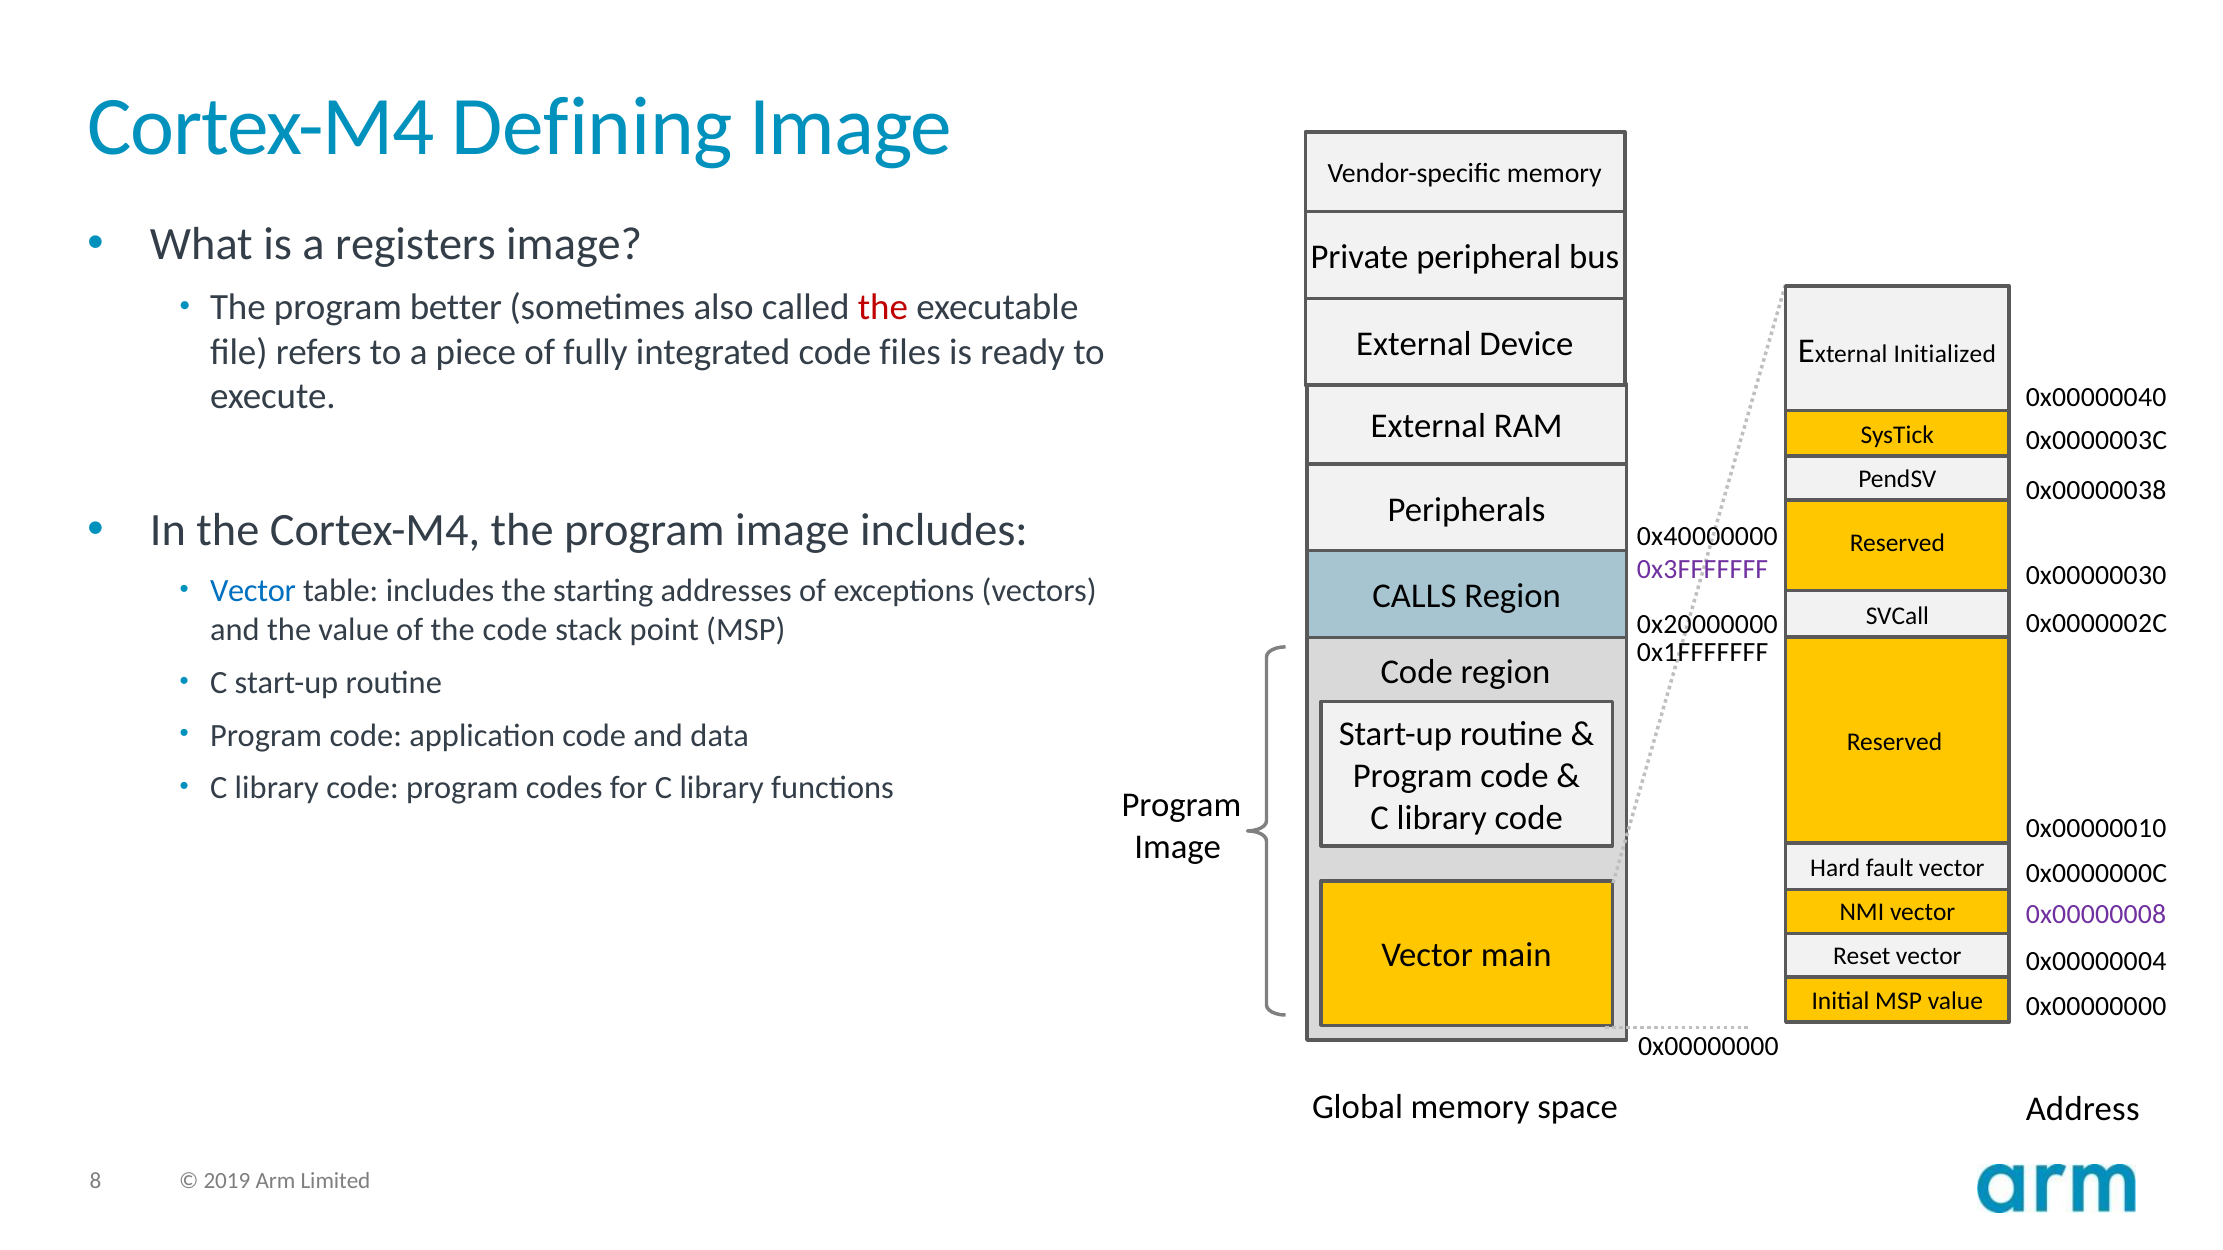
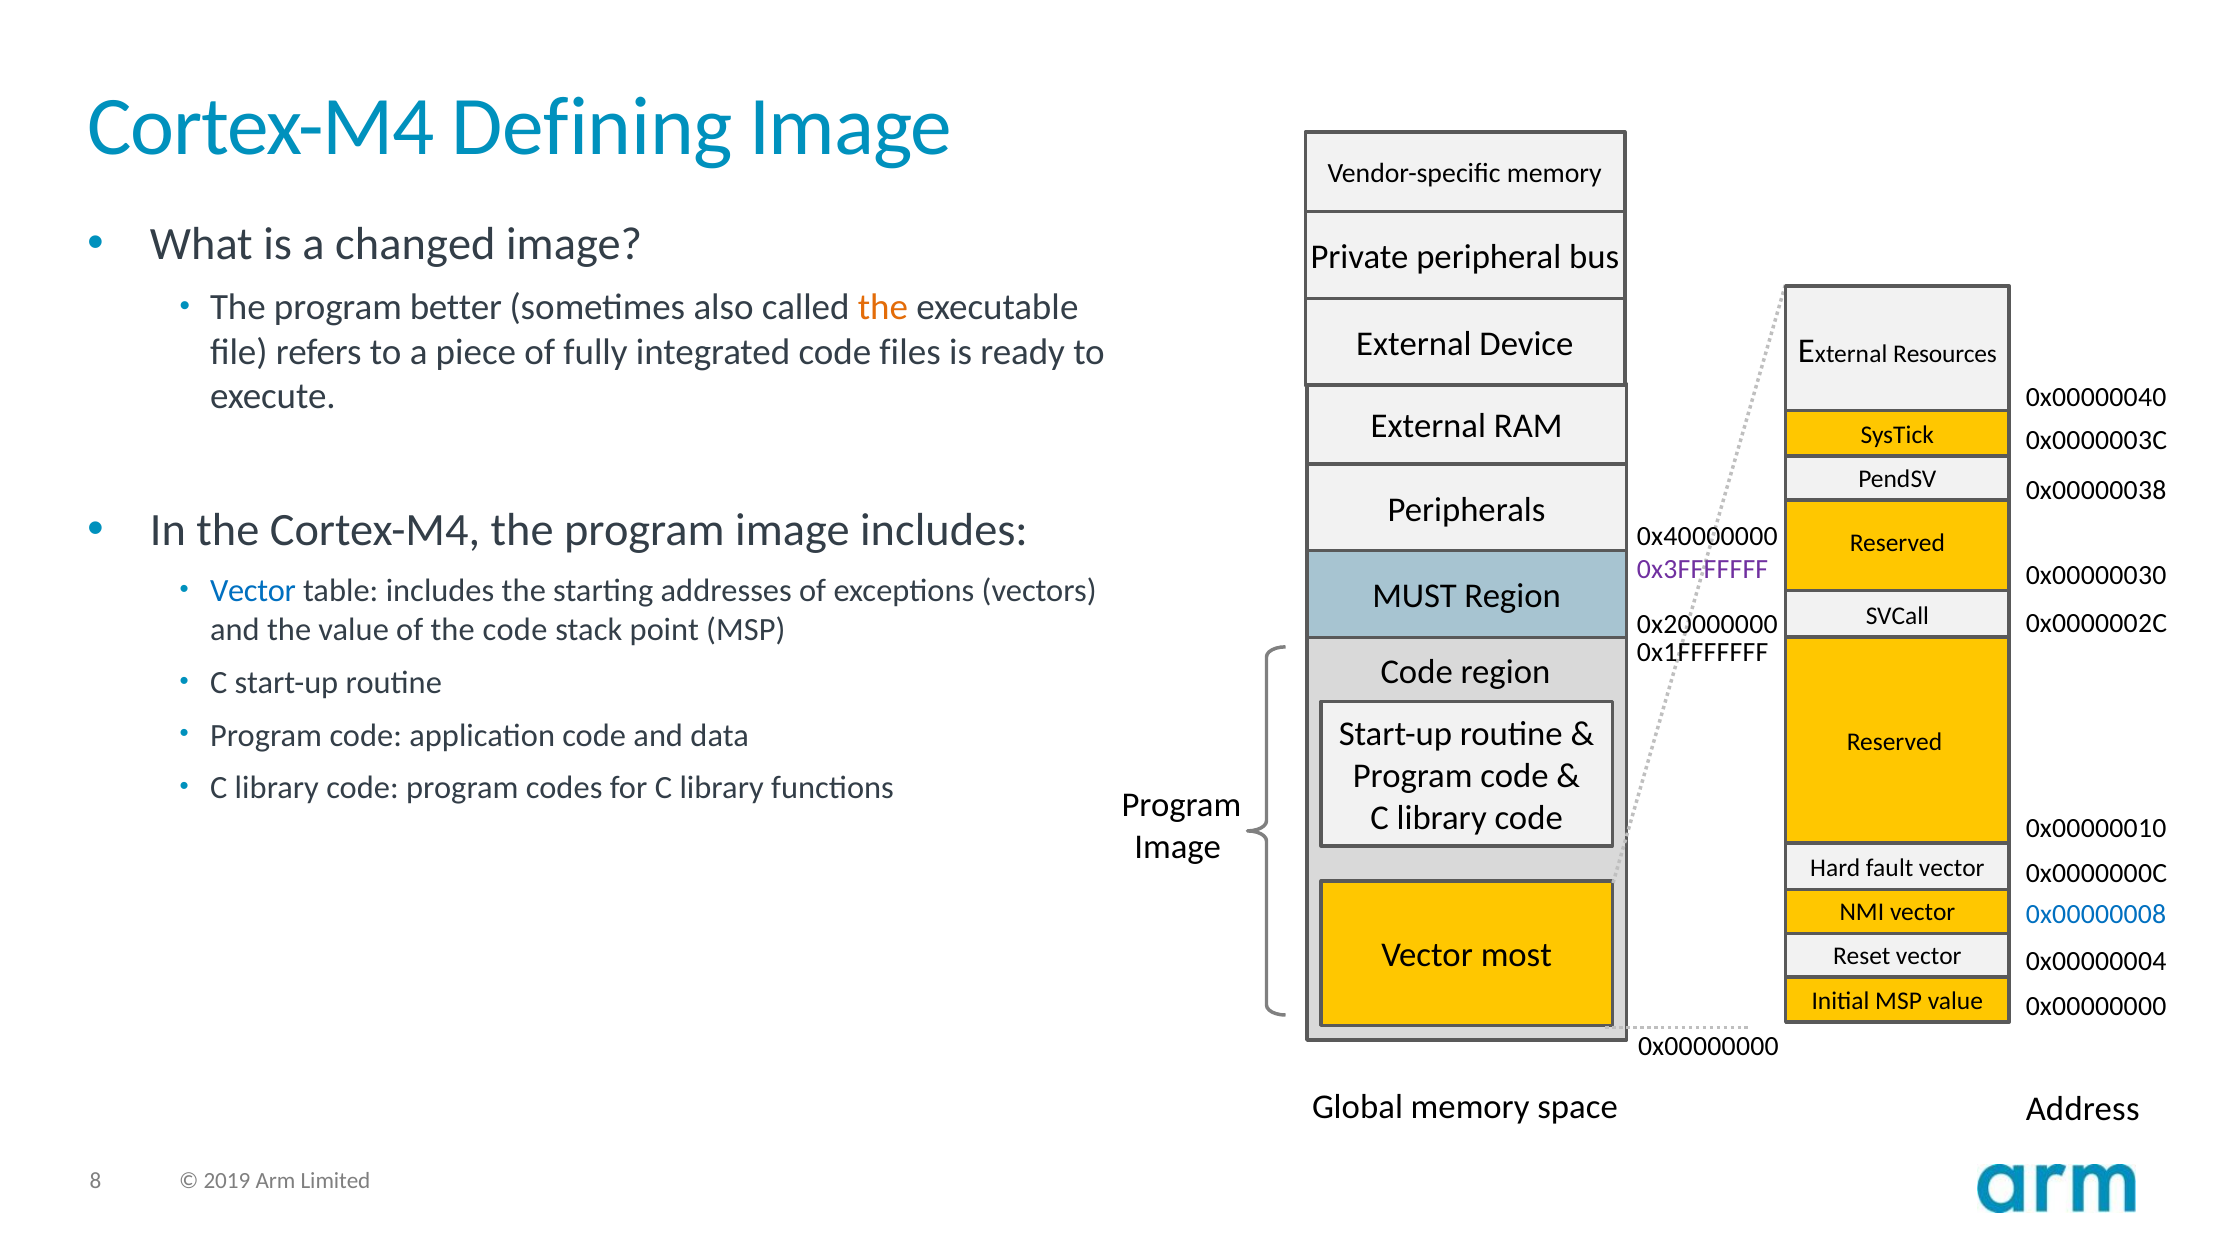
registers: registers -> changed
the at (883, 308) colour: red -> orange
Initialized: Initialized -> Resources
CALLS: CALLS -> MUST
0x00000008 colour: purple -> blue
main: main -> most
